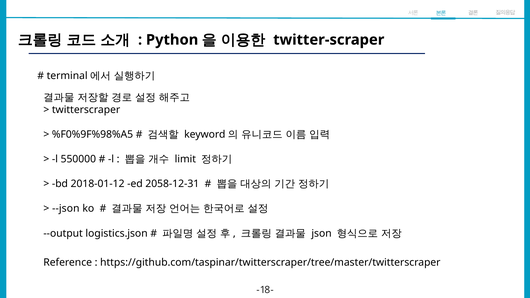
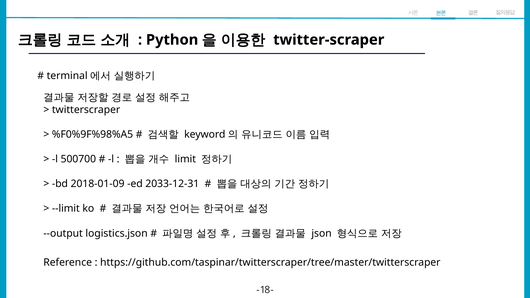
550000: 550000 -> 500700
2018-01-12: 2018-01-12 -> 2018-01-09
2058-12-31: 2058-12-31 -> 2033-12-31
--json: --json -> --limit
